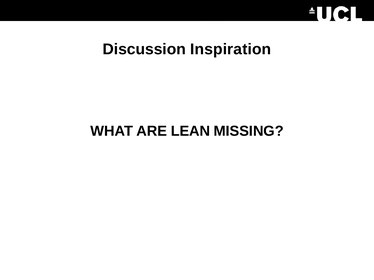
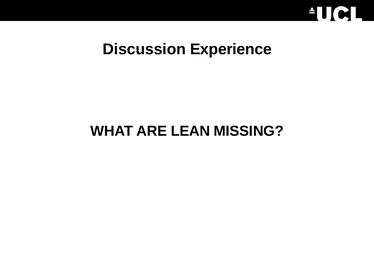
Inspiration: Inspiration -> Experience
